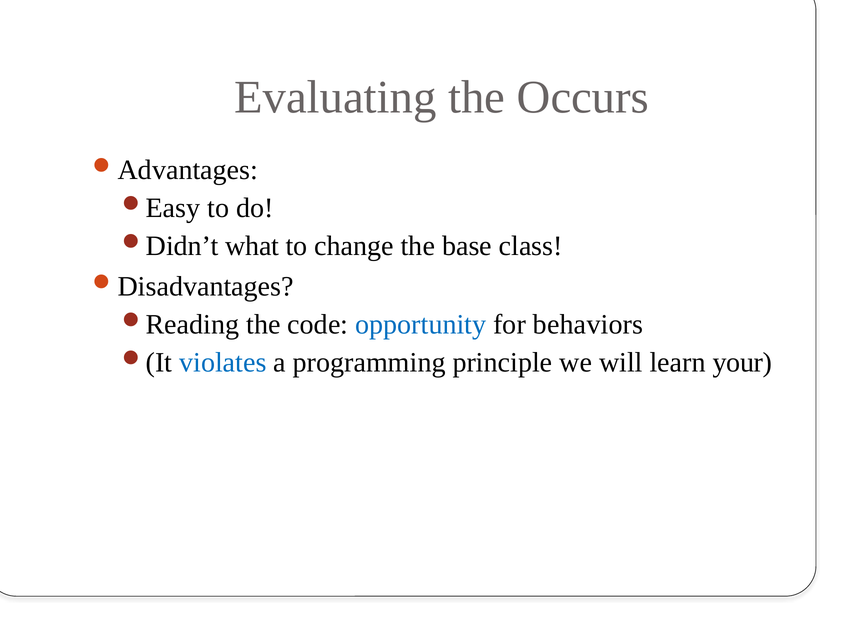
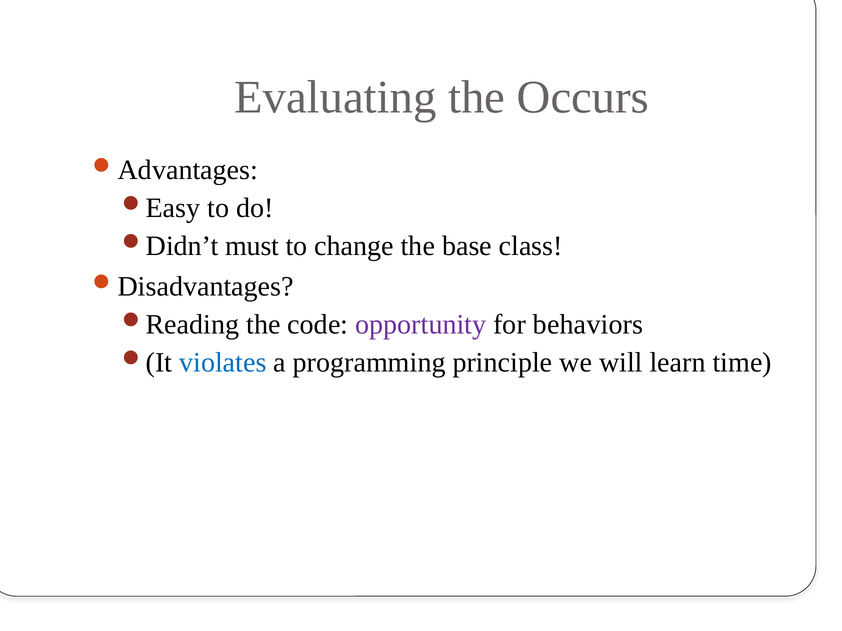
what: what -> must
opportunity colour: blue -> purple
your: your -> time
